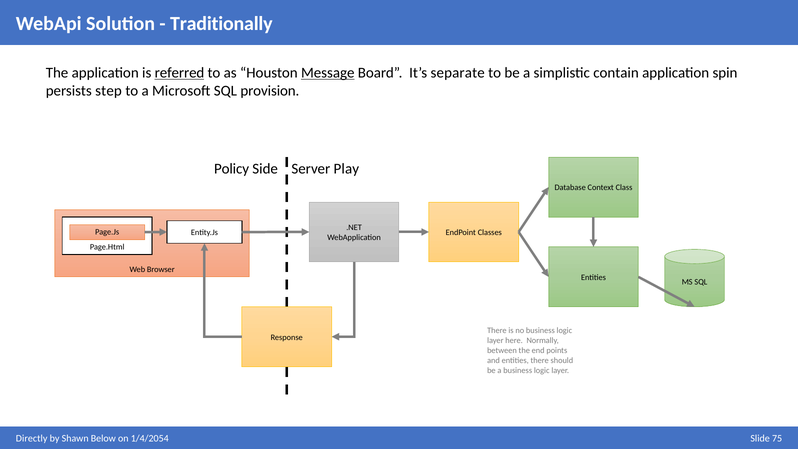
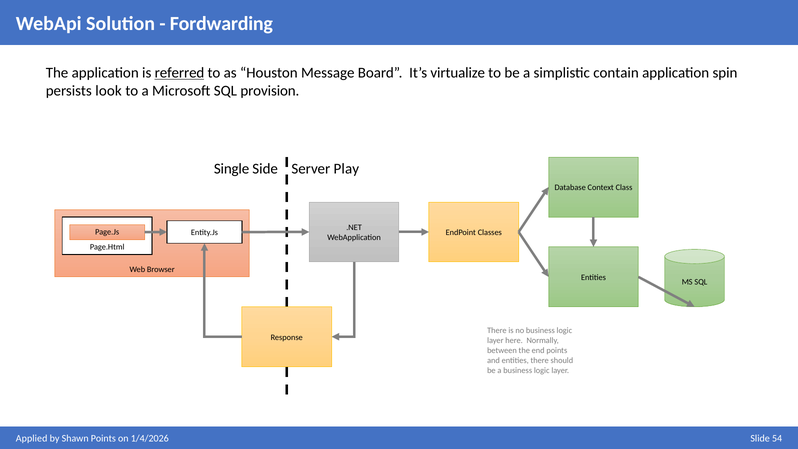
Traditionally: Traditionally -> Fordwarding
Message underline: present -> none
separate: separate -> virtualize
step: step -> look
Policy: Policy -> Single
Directly: Directly -> Applied
Shawn Below: Below -> Points
1/4/2054: 1/4/2054 -> 1/4/2026
75: 75 -> 54
